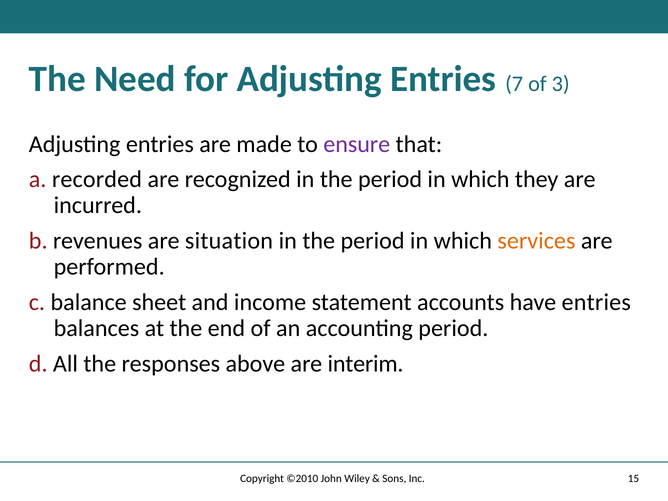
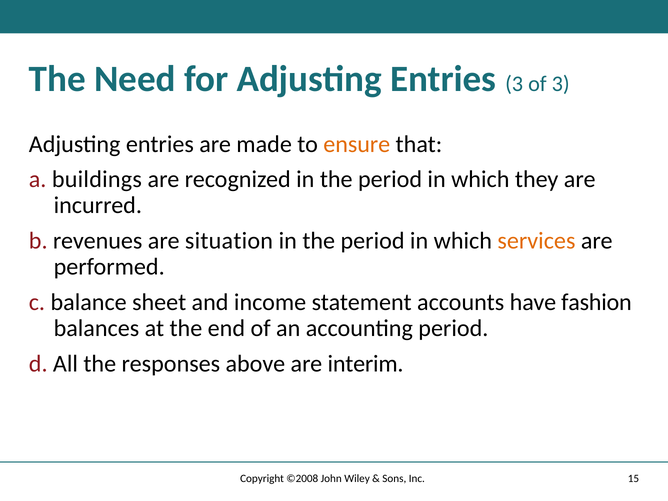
Entries 7: 7 -> 3
ensure colour: purple -> orange
recorded: recorded -> buildings
have entries: entries -> fashion
©2010: ©2010 -> ©2008
